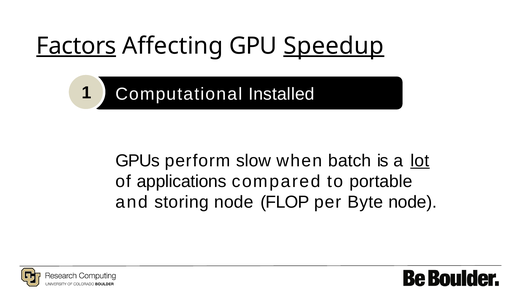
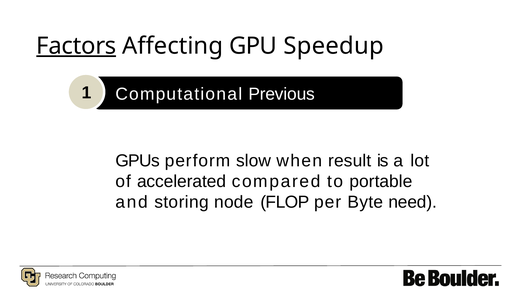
Speedup underline: present -> none
Installed: Installed -> Previous
batch: batch -> result
lot underline: present -> none
applications: applications -> accelerated
Byte node: node -> need
